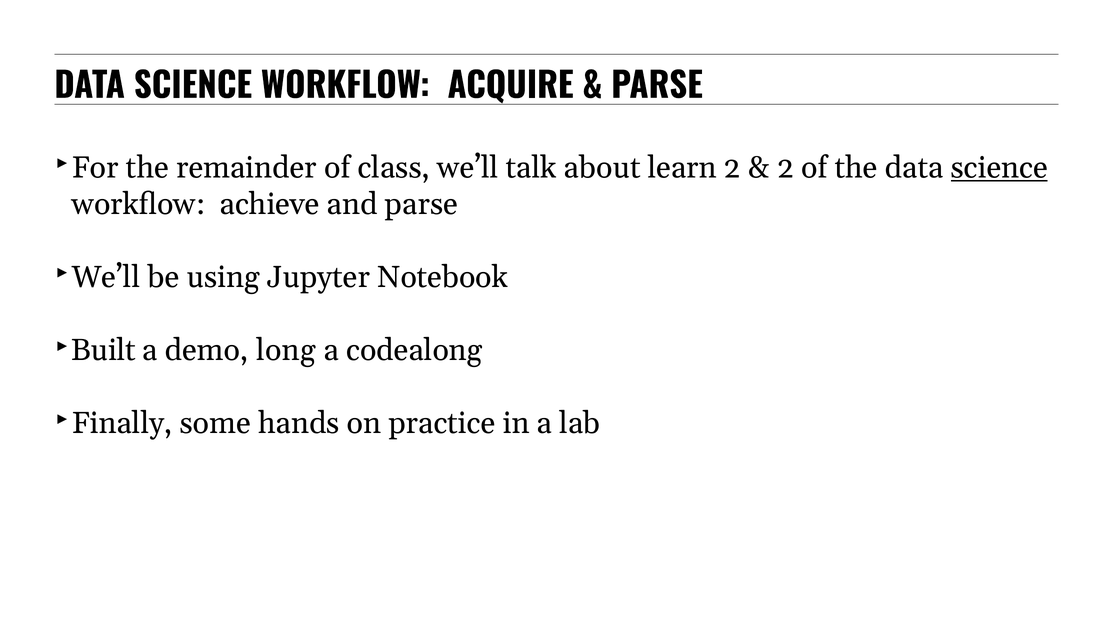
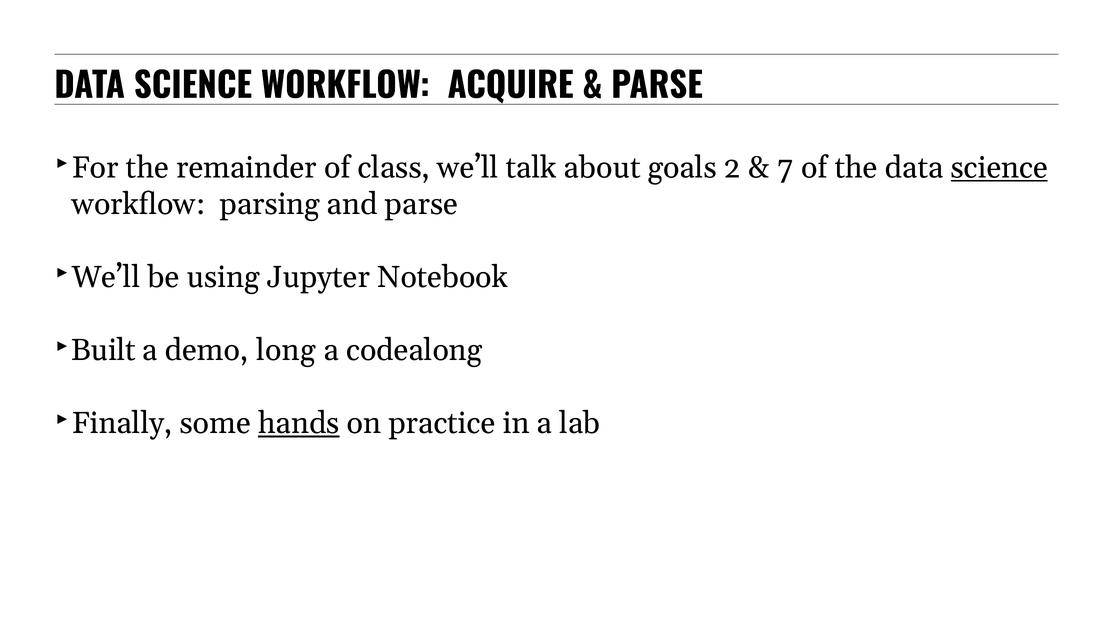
learn: learn -> goals
2 at (786, 168): 2 -> 7
achieve: achieve -> parsing
hands underline: none -> present
